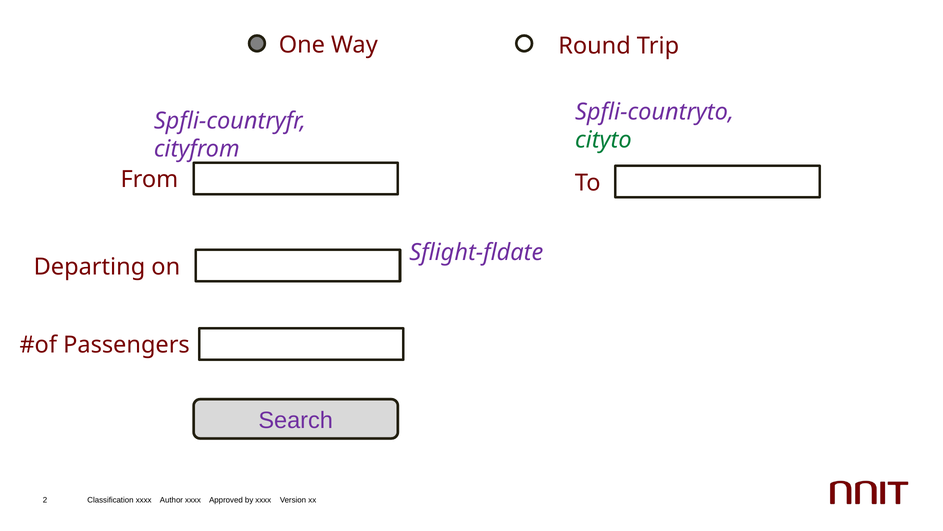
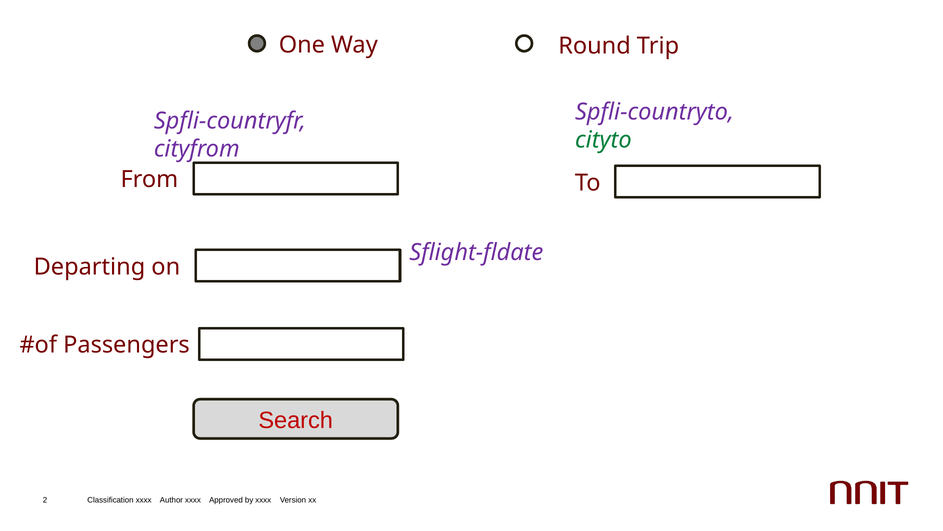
Search colour: purple -> red
